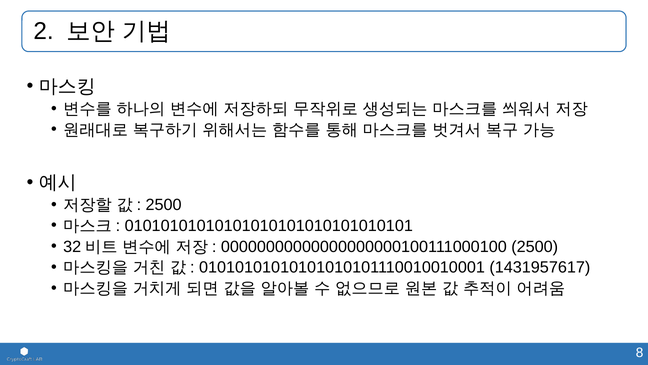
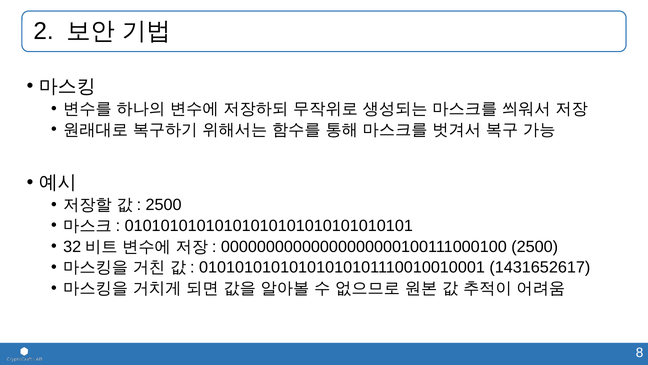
1431957617: 1431957617 -> 1431652617
